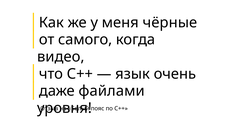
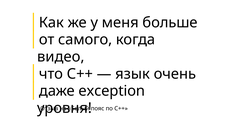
чёрные: чёрные -> больше
файлами: файлами -> exception
